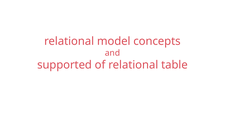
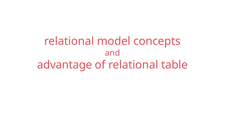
supported: supported -> advantage
